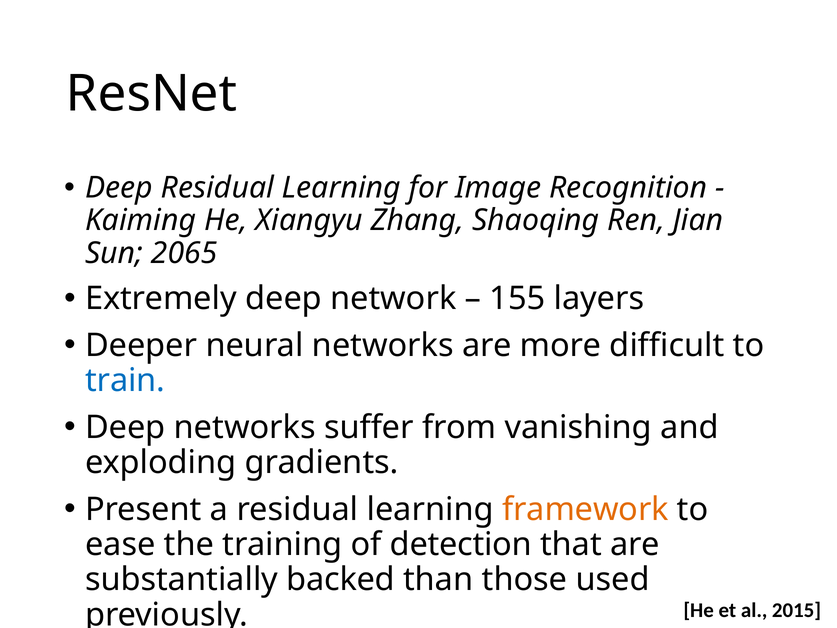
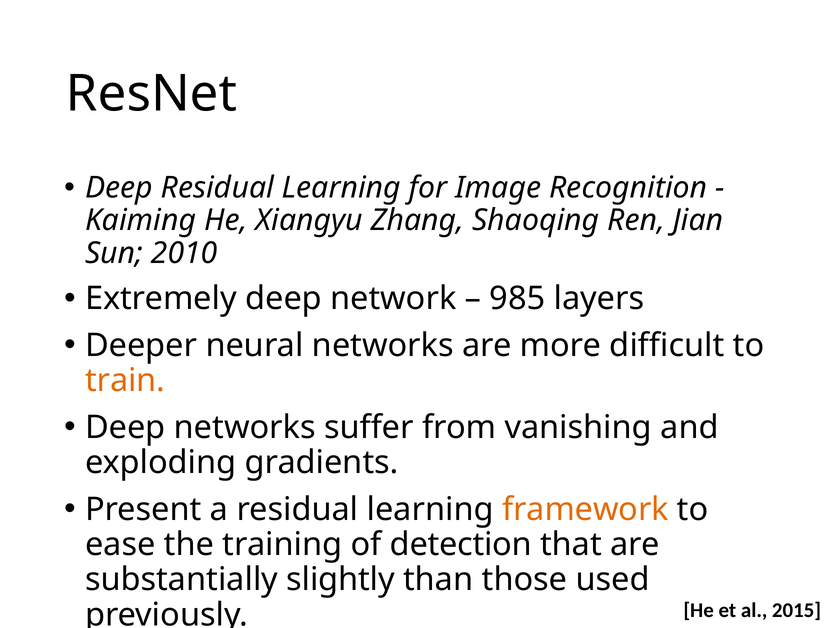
2065: 2065 -> 2010
155: 155 -> 985
train colour: blue -> orange
backed: backed -> slightly
